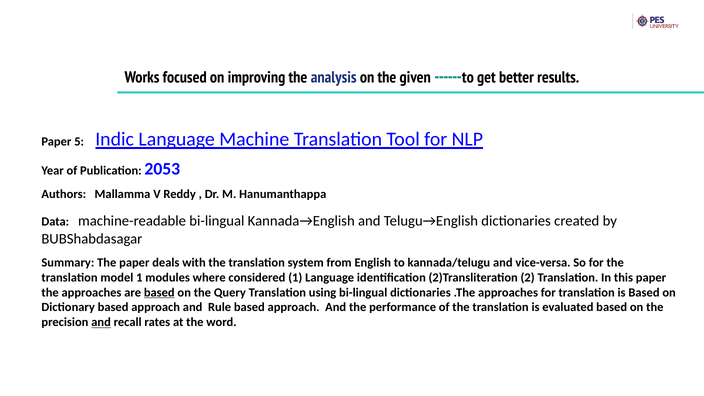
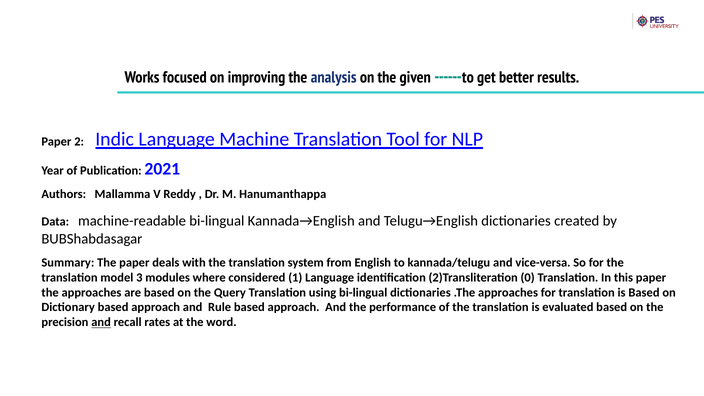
5: 5 -> 2
2053: 2053 -> 2021
model 1: 1 -> 3
2: 2 -> 0
based at (159, 292) underline: present -> none
